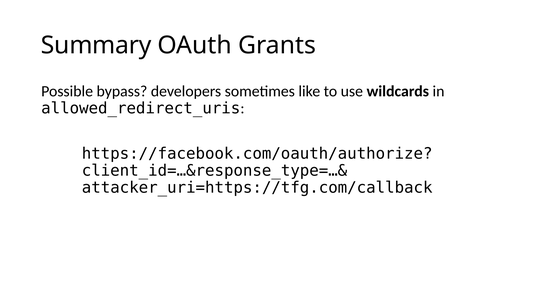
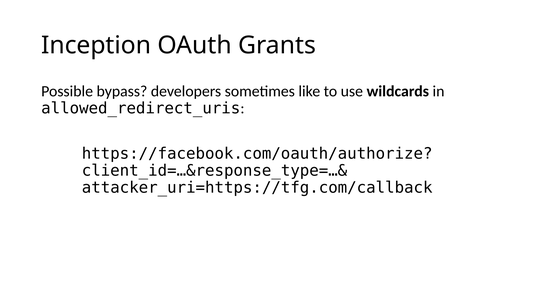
Summary: Summary -> Inception
